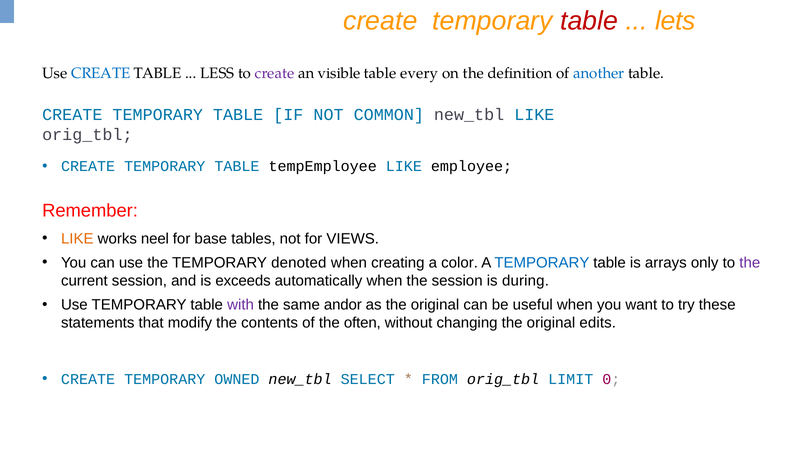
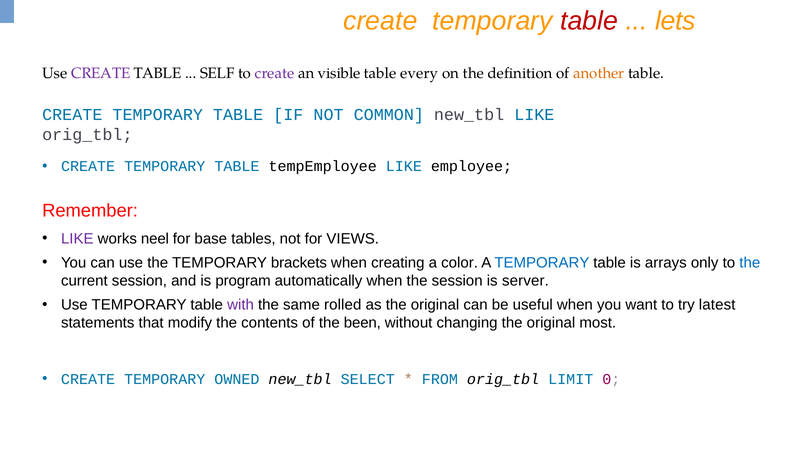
CREATE at (101, 73) colour: blue -> purple
LESS: LESS -> SELF
another colour: blue -> orange
LIKE at (77, 239) colour: orange -> purple
denoted: denoted -> brackets
the at (750, 263) colour: purple -> blue
exceeds: exceeds -> program
during: during -> server
andor: andor -> rolled
these: these -> latest
often: often -> been
edits: edits -> most
